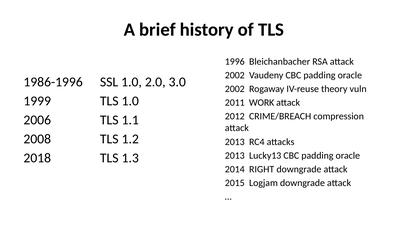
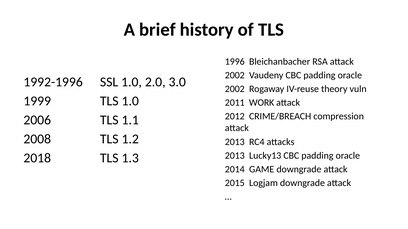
1986-1996: 1986-1996 -> 1992-1996
RIGHT: RIGHT -> GAME
